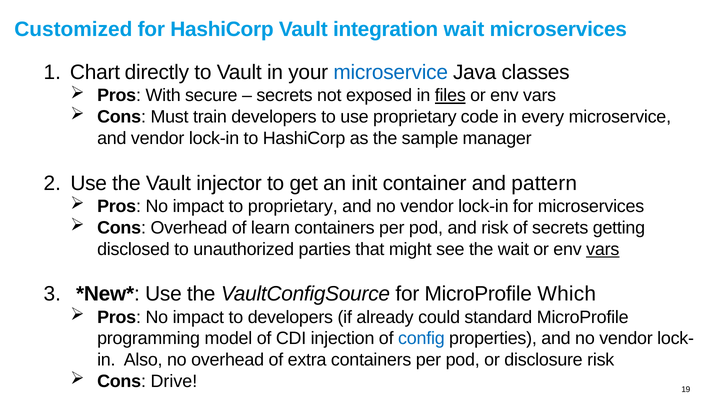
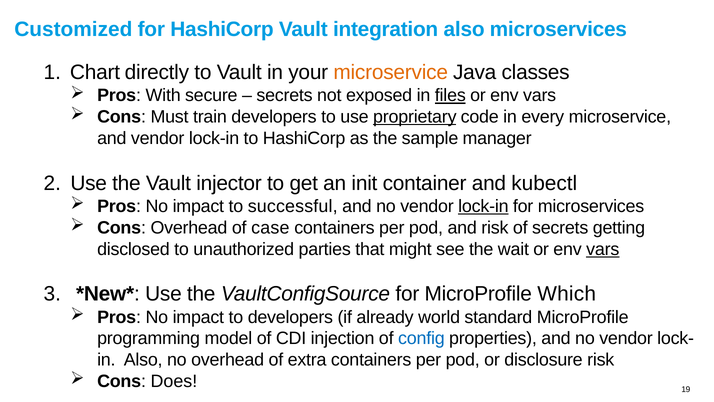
integration wait: wait -> also
microservice at (391, 72) colour: blue -> orange
proprietary at (415, 117) underline: none -> present
pattern: pattern -> kubectl
to proprietary: proprietary -> successful
lock-in at (483, 206) underline: none -> present
learn: learn -> case
could: could -> world
Drive: Drive -> Does
